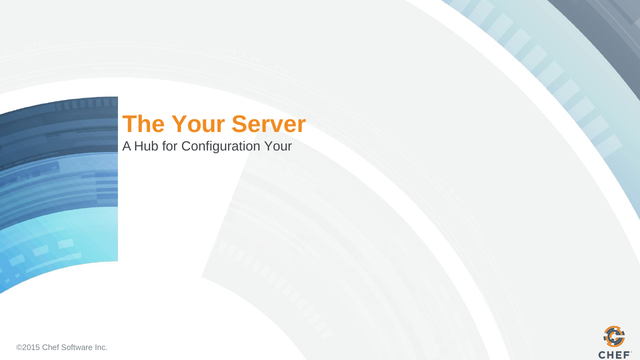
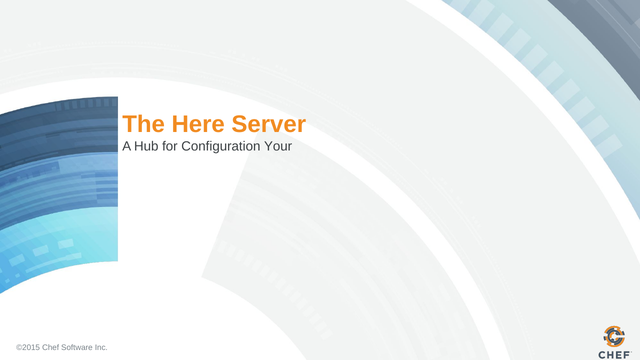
The Your: Your -> Here
